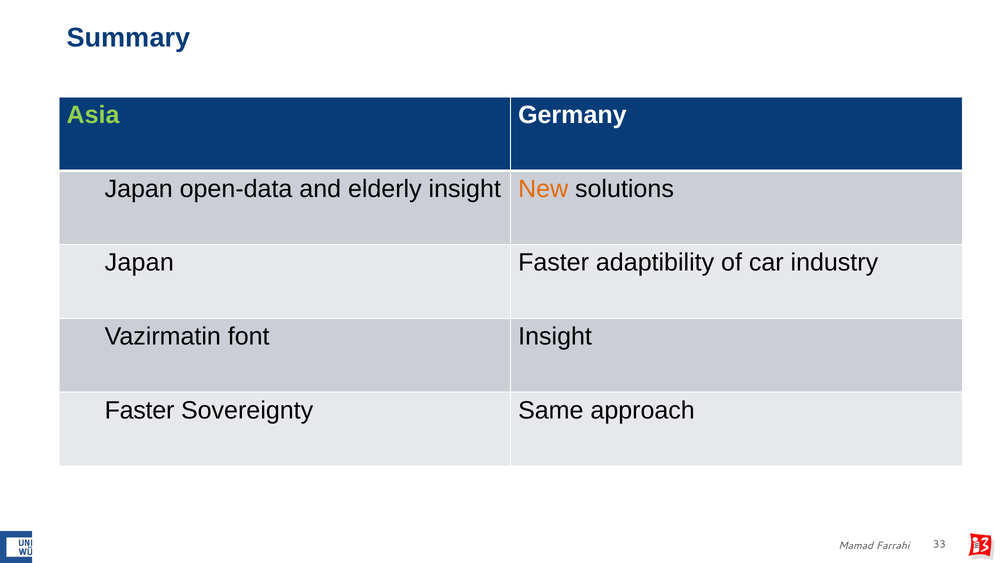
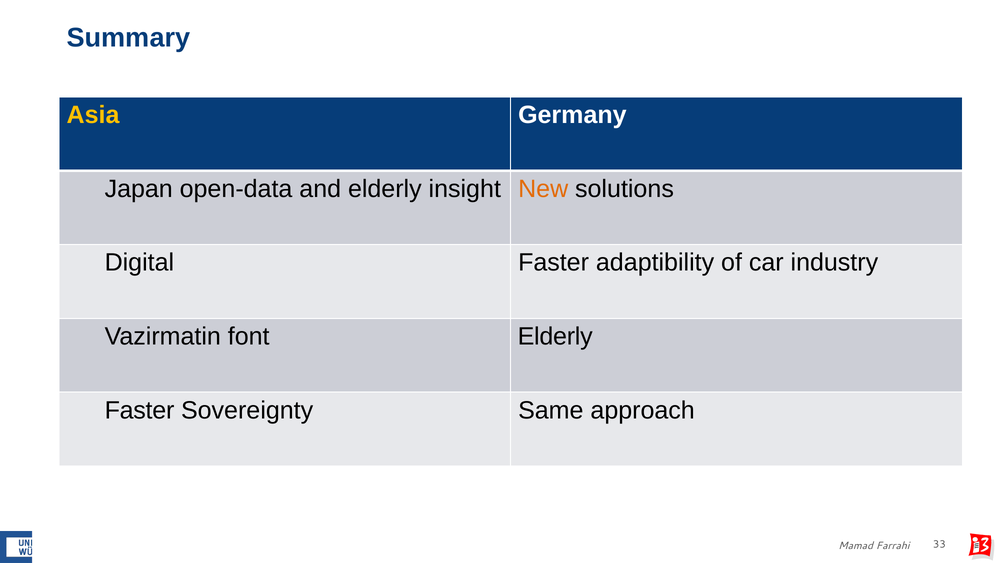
Asia colour: light green -> yellow
Japan at (139, 263): Japan -> Digital
font Insight: Insight -> Elderly
